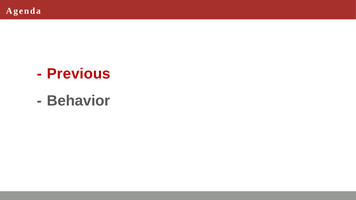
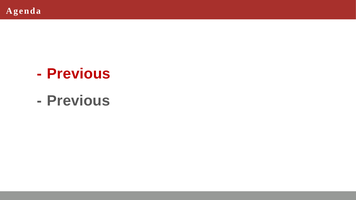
Behavior at (79, 101): Behavior -> Previous
